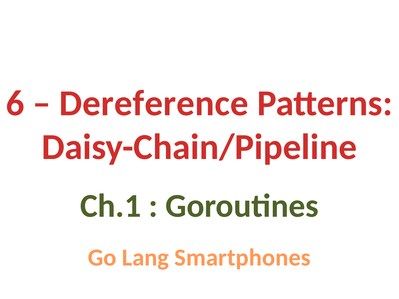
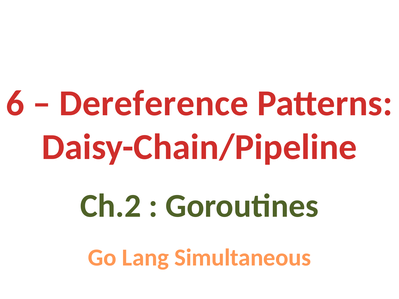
Ch.1: Ch.1 -> Ch.2
Smartphones: Smartphones -> Simultaneous
